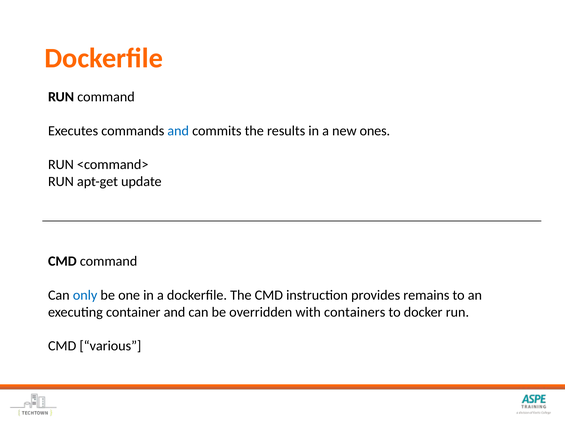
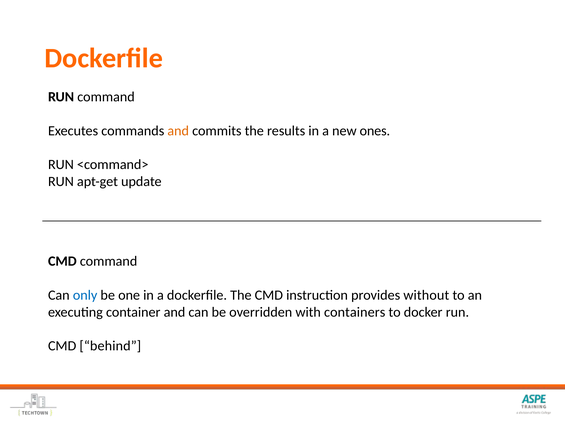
and at (178, 131) colour: blue -> orange
remains: remains -> without
various: various -> behind
